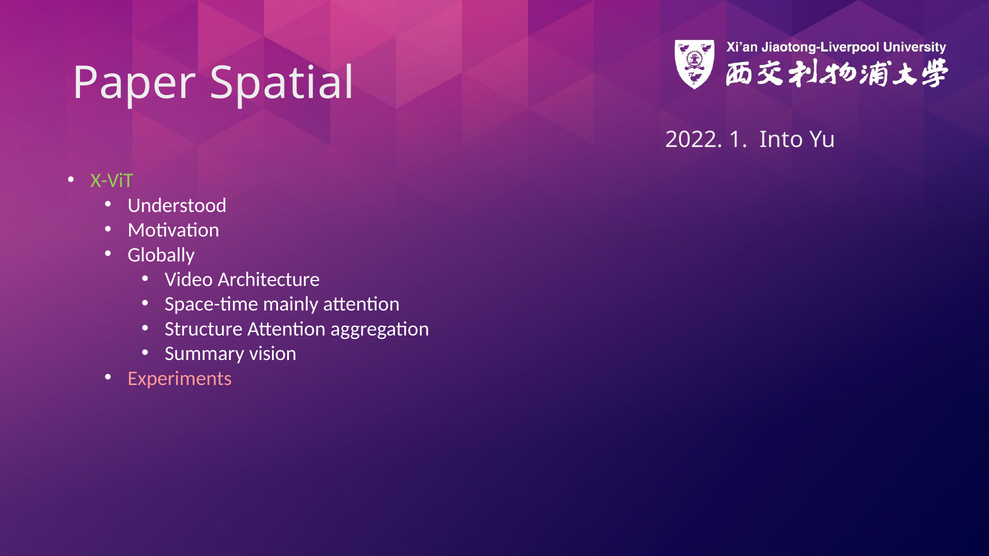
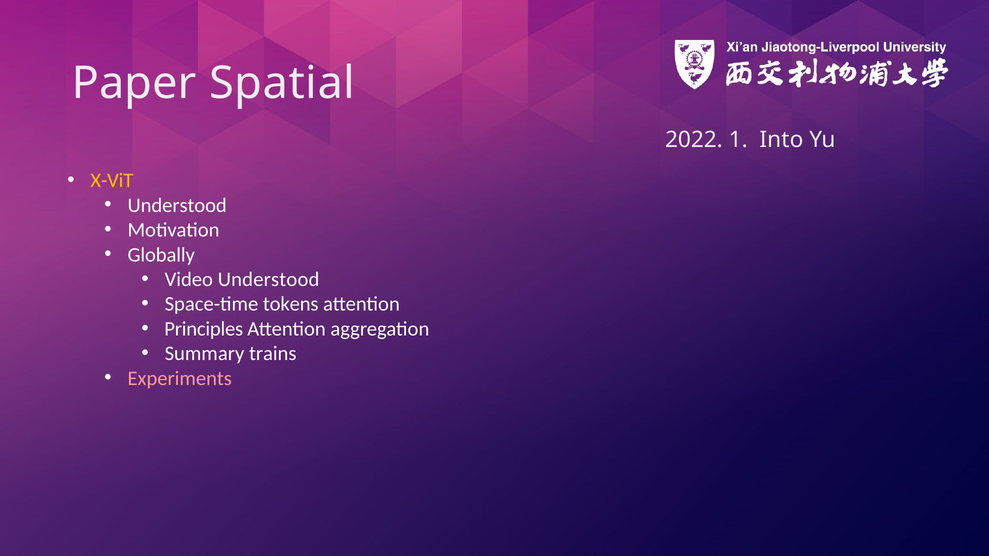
X-ViT colour: light green -> yellow
Video Architecture: Architecture -> Understood
mainly: mainly -> tokens
Structure: Structure -> Principles
vision: vision -> trains
